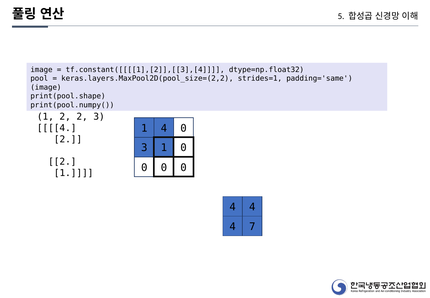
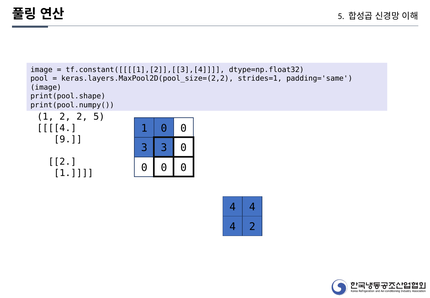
2 3: 3 -> 5
1 4: 4 -> 0
2 at (68, 139): 2 -> 9
3 1: 1 -> 3
4 7: 7 -> 2
